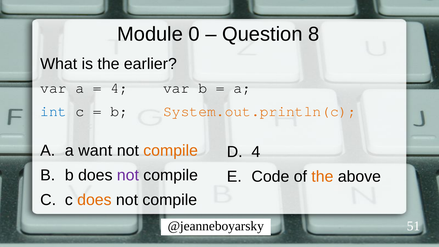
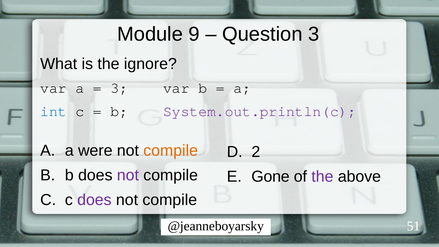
0: 0 -> 9
Question 8: 8 -> 3
earlier: earlier -> ignore
4 at (119, 88): 4 -> 3
System.out.println(c colour: orange -> purple
want: want -> were
4 at (256, 152): 4 -> 2
Code: Code -> Gone
the at (322, 176) colour: orange -> purple
does at (94, 200) colour: orange -> purple
